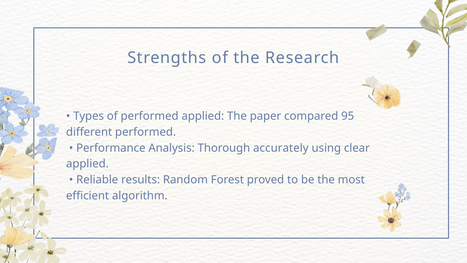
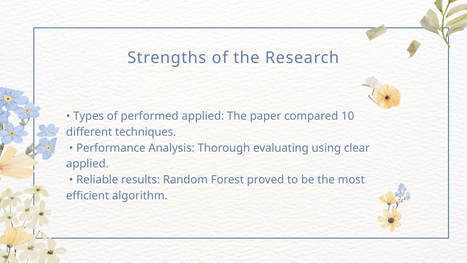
95: 95 -> 10
different performed: performed -> techniques
accurately: accurately -> evaluating
